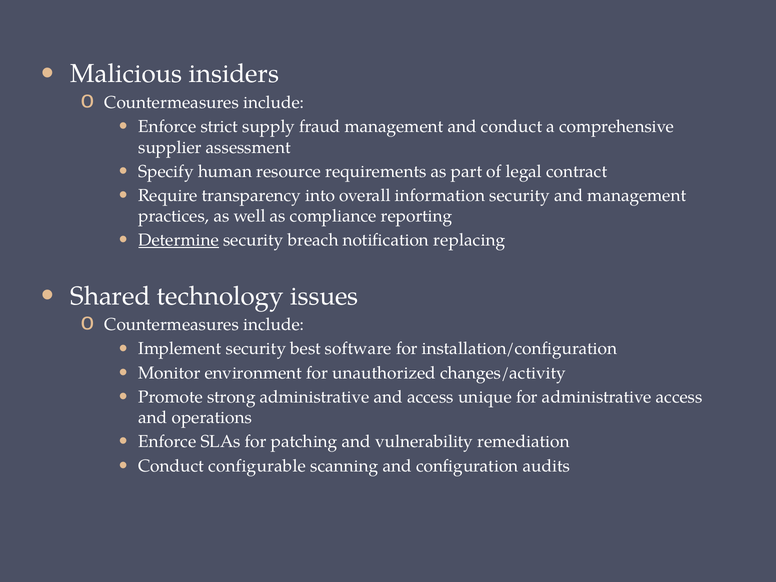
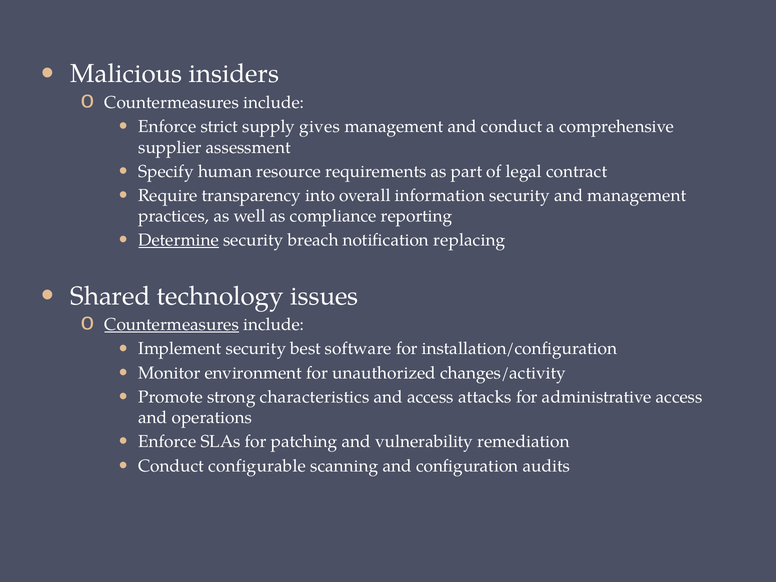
fraud: fraud -> gives
Countermeasures at (172, 325) underline: none -> present
strong administrative: administrative -> characteristics
unique: unique -> attacks
